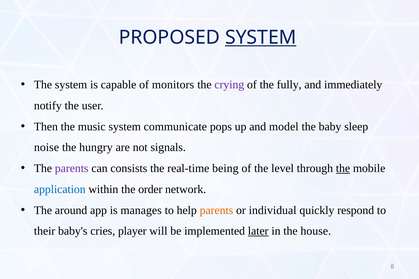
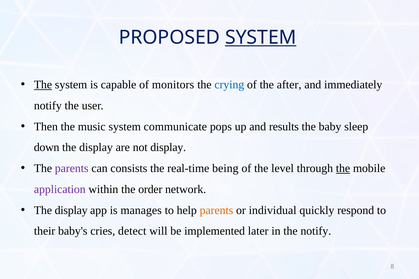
The at (43, 85) underline: none -> present
crying colour: purple -> blue
fully: fully -> after
model: model -> results
noise: noise -> down
hungry at (96, 148): hungry -> display
not signals: signals -> display
application colour: blue -> purple
around at (71, 210): around -> display
player: player -> detect
later underline: present -> none
the house: house -> notify
